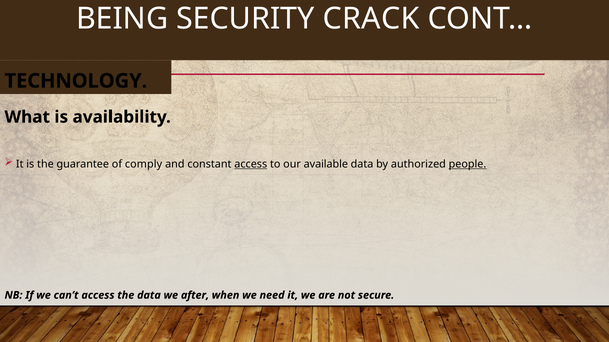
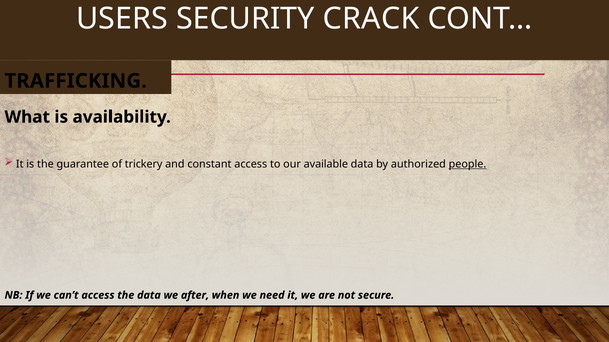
BEING: BEING -> USERS
TECHNOLOGY: TECHNOLOGY -> TRAFFICKING
comply: comply -> trickery
access at (251, 164) underline: present -> none
